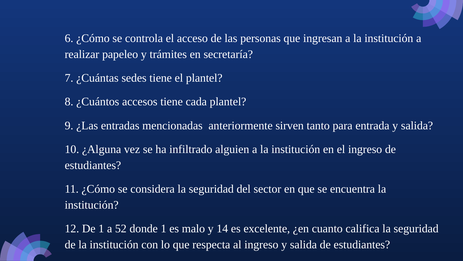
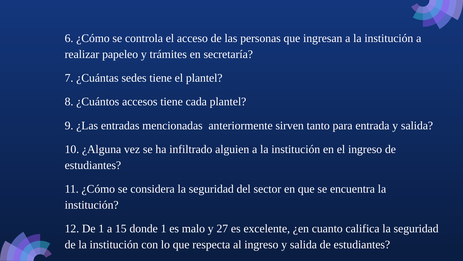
52: 52 -> 15
14: 14 -> 27
